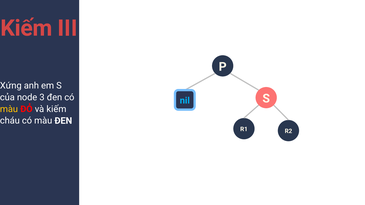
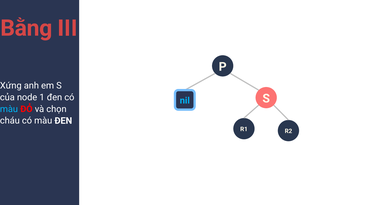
Kiếm at (26, 28): Kiếm -> Bằng
3: 3 -> 1
màu at (9, 109) colour: yellow -> light blue
và kiếm: kiếm -> chọn
